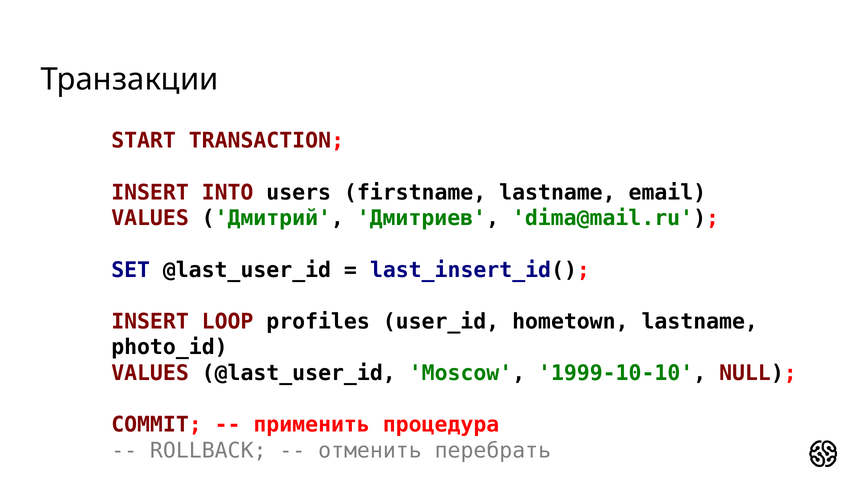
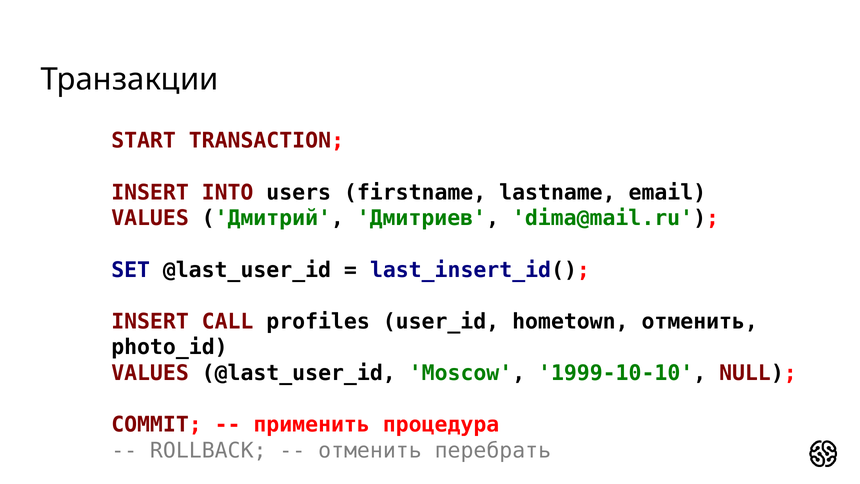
LOOP: LOOP -> CALL
hometown lastname: lastname -> отменить
